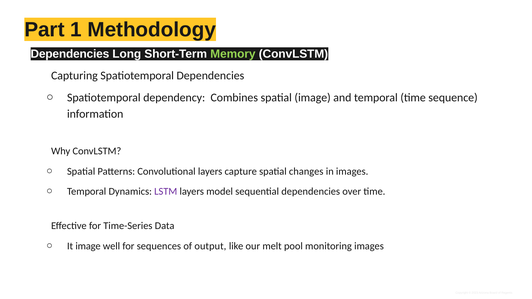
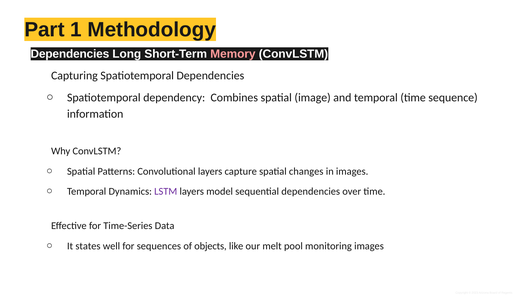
Memory colour: light green -> pink
It image: image -> states
output: output -> objects
